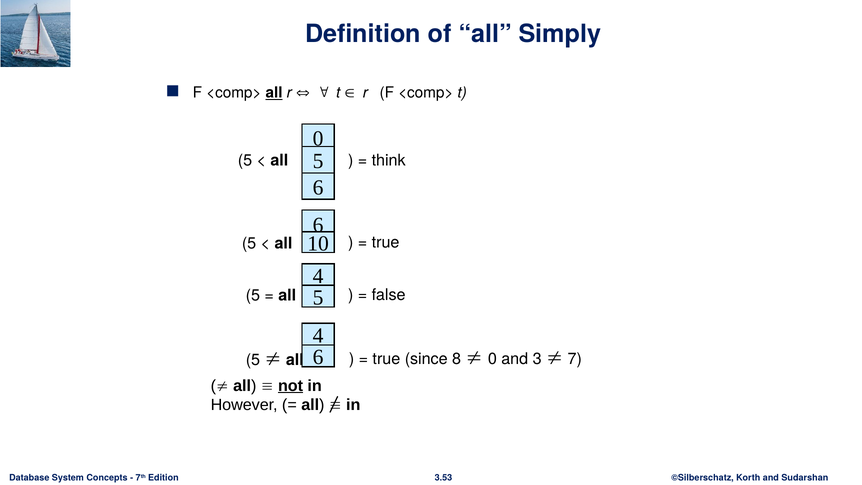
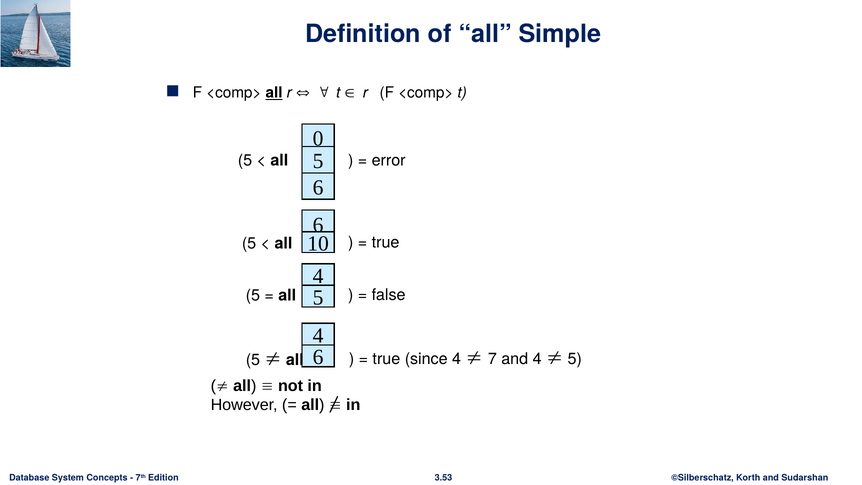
Simply: Simply -> Simple
think: think -> error
since 8: 8 -> 4
0 at (492, 359): 0 -> 7
and 3: 3 -> 4
7 at (575, 359): 7 -> 5
not underline: present -> none
